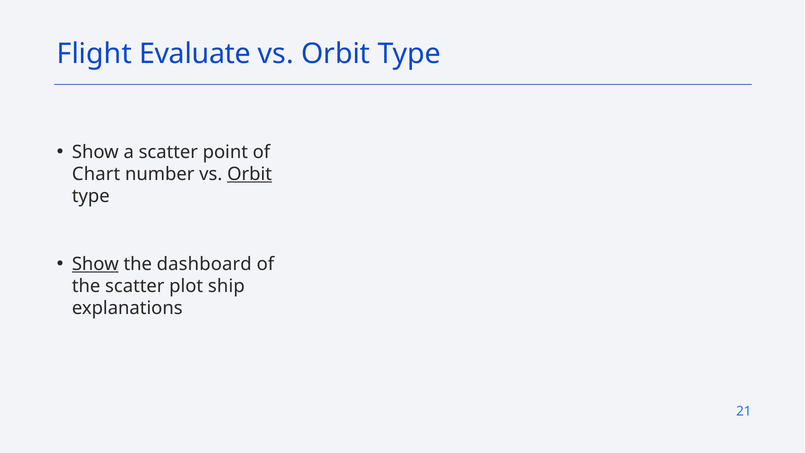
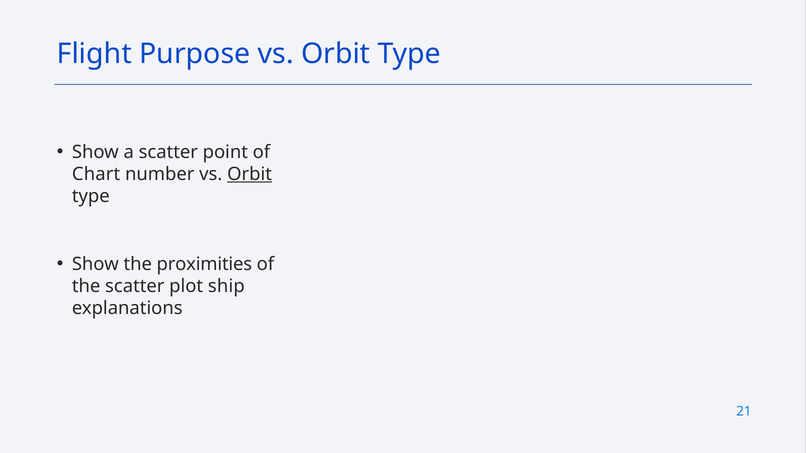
Evaluate: Evaluate -> Purpose
Show at (95, 264) underline: present -> none
dashboard: dashboard -> proximities
